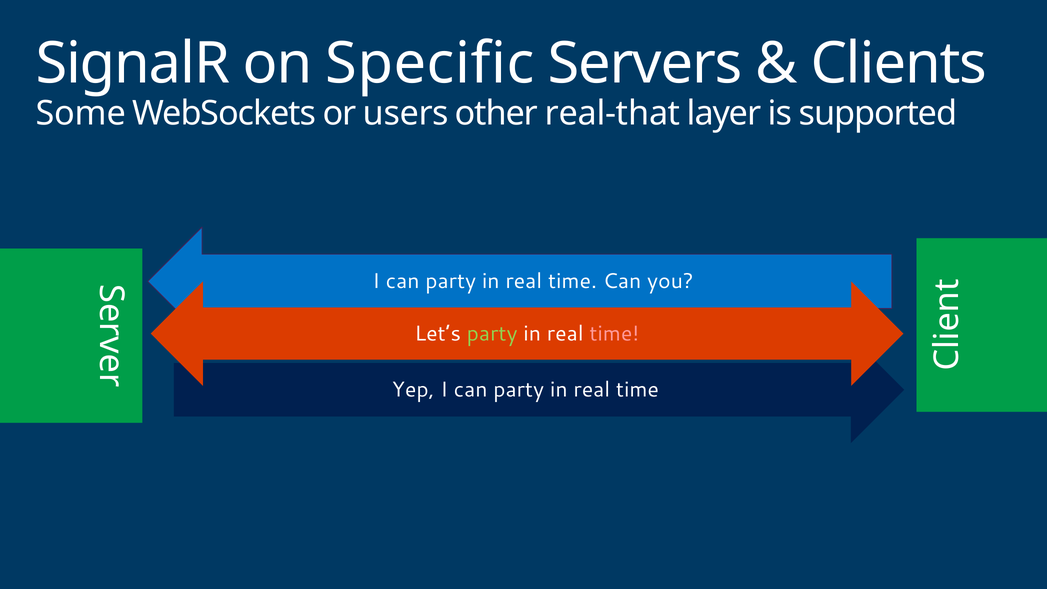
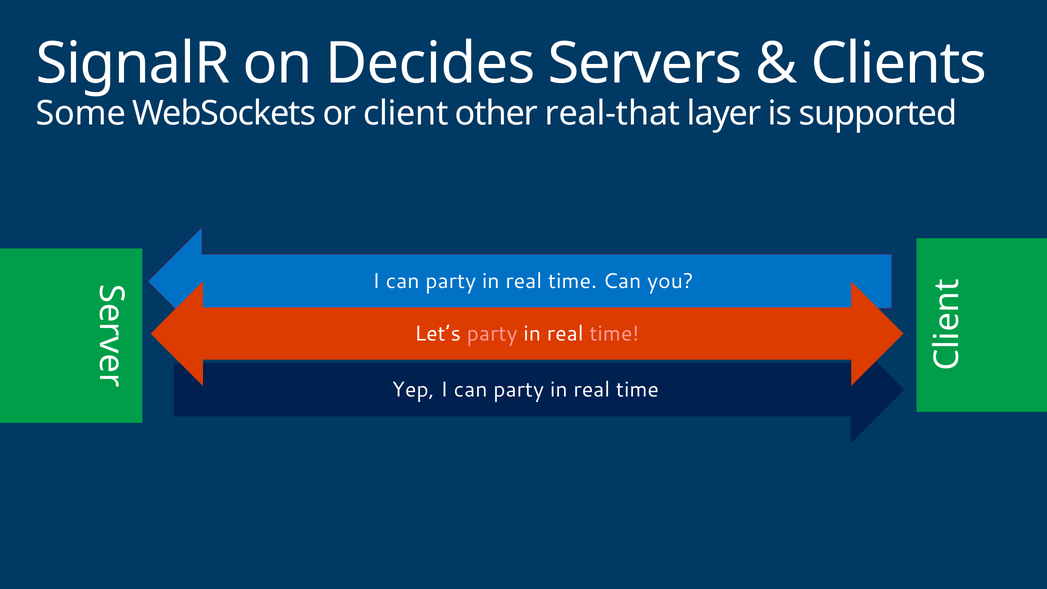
Specific: Specific -> Decides
users: users -> client
party at (492, 333) colour: light green -> pink
